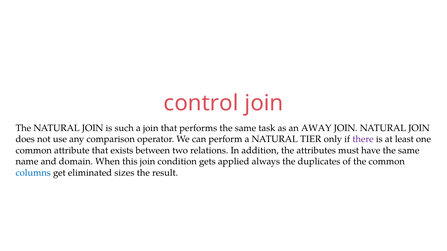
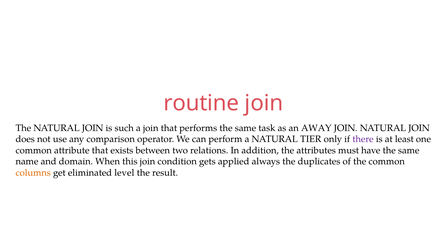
control: control -> routine
columns colour: blue -> orange
sizes: sizes -> level
